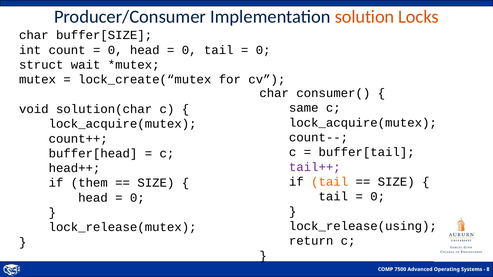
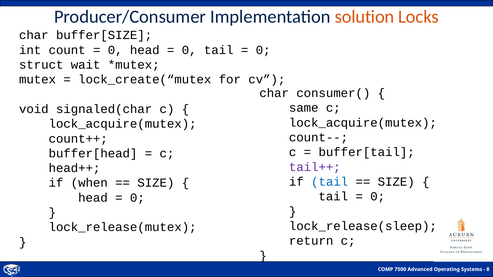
solution(char: solution(char -> signaled(char
tail at (330, 182) colour: orange -> blue
them: them -> when
lock_release(using: lock_release(using -> lock_release(sleep
